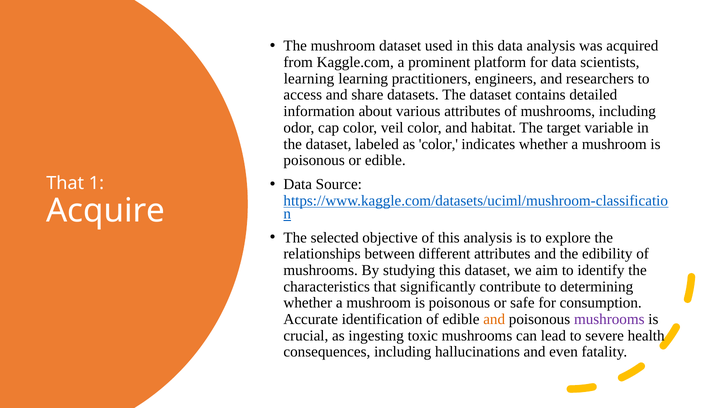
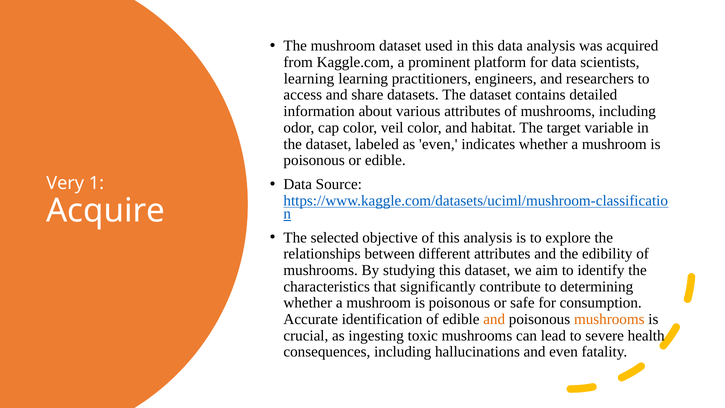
as color: color -> even
That at (65, 183): That -> Very
mushrooms at (609, 319) colour: purple -> orange
